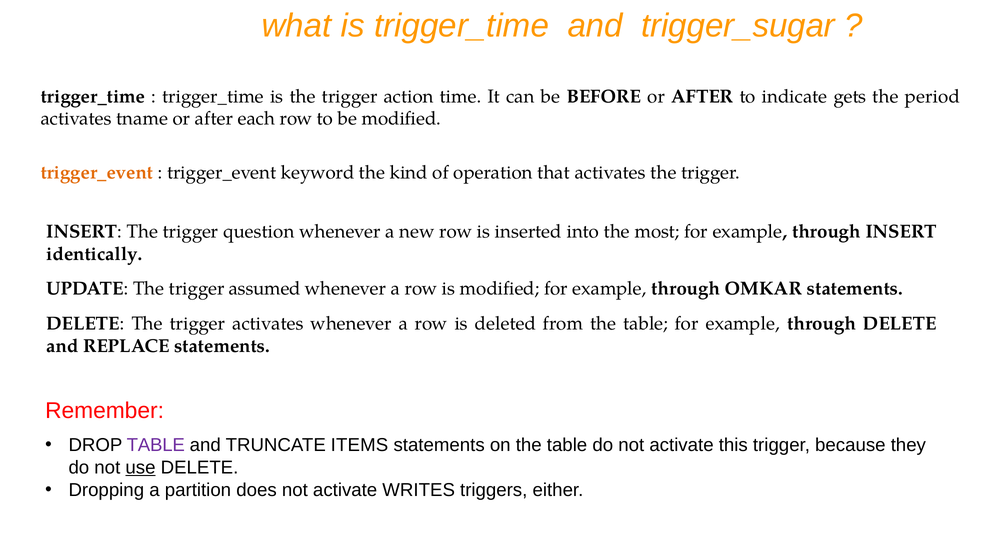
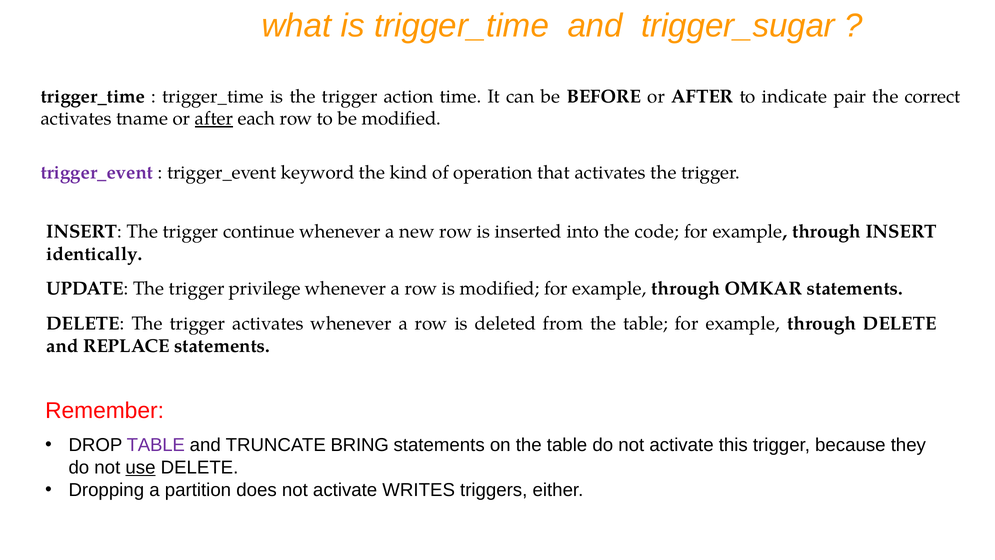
gets: gets -> pair
period: period -> correct
after at (214, 119) underline: none -> present
trigger_event at (97, 173) colour: orange -> purple
question: question -> continue
most: most -> code
assumed: assumed -> privilege
ITEMS: ITEMS -> BRING
